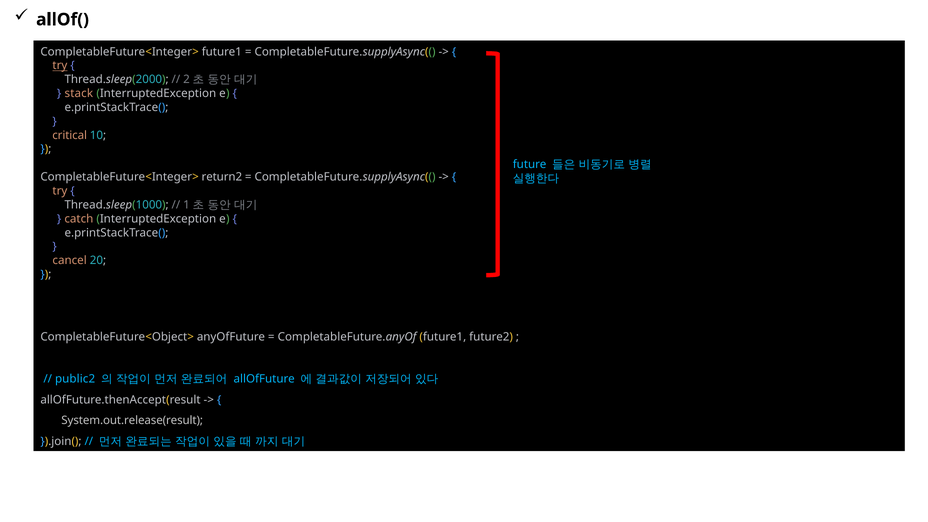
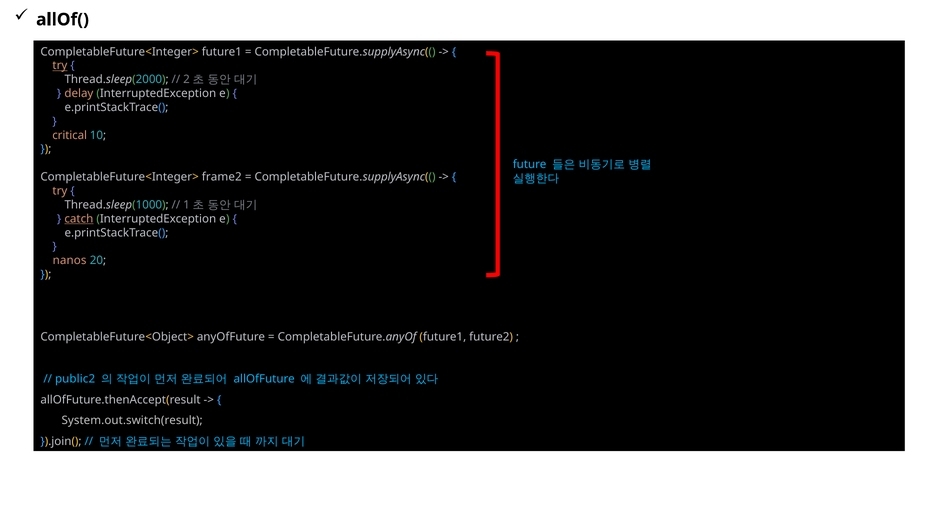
stack: stack -> delay
return2: return2 -> frame2
catch underline: none -> present
cancel: cancel -> nanos
System.out.release(result: System.out.release(result -> System.out.switch(result
